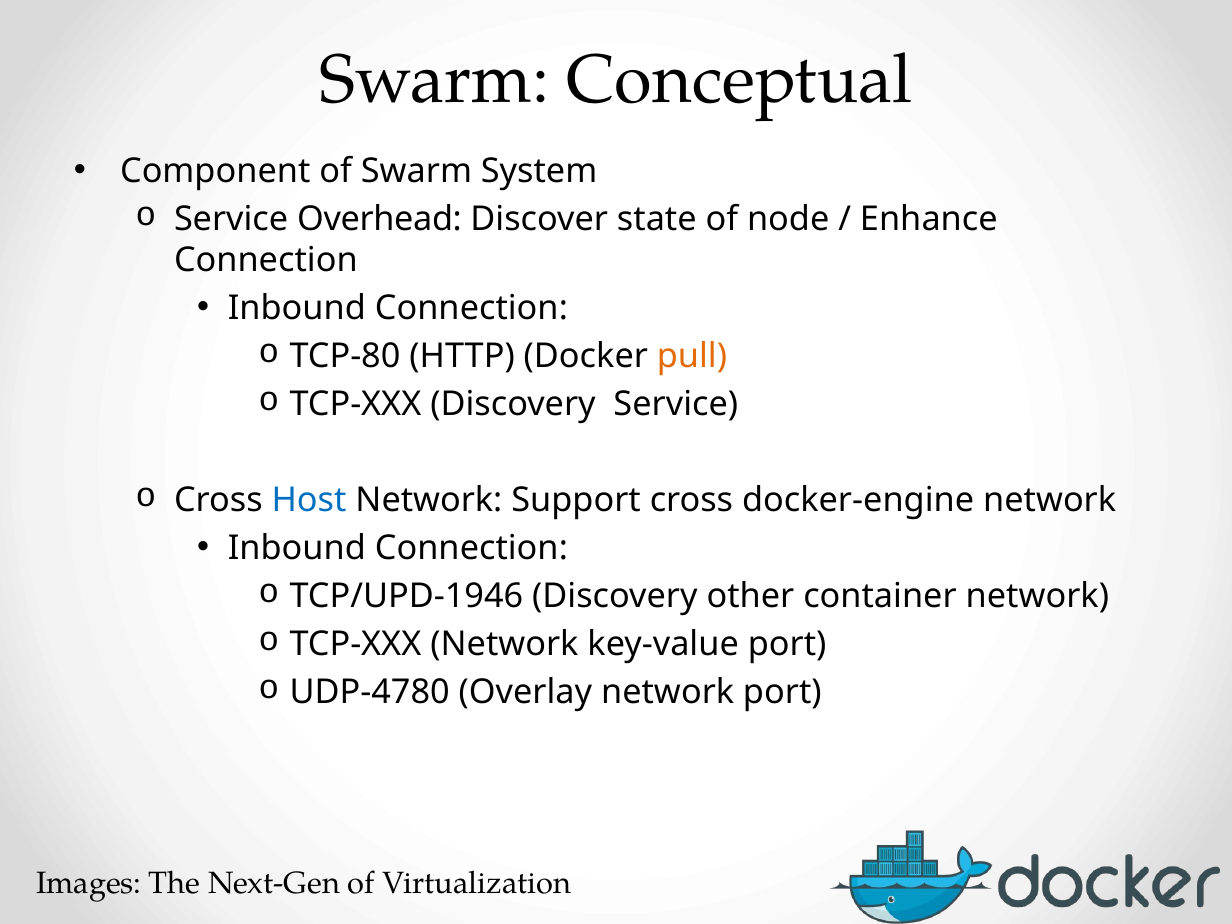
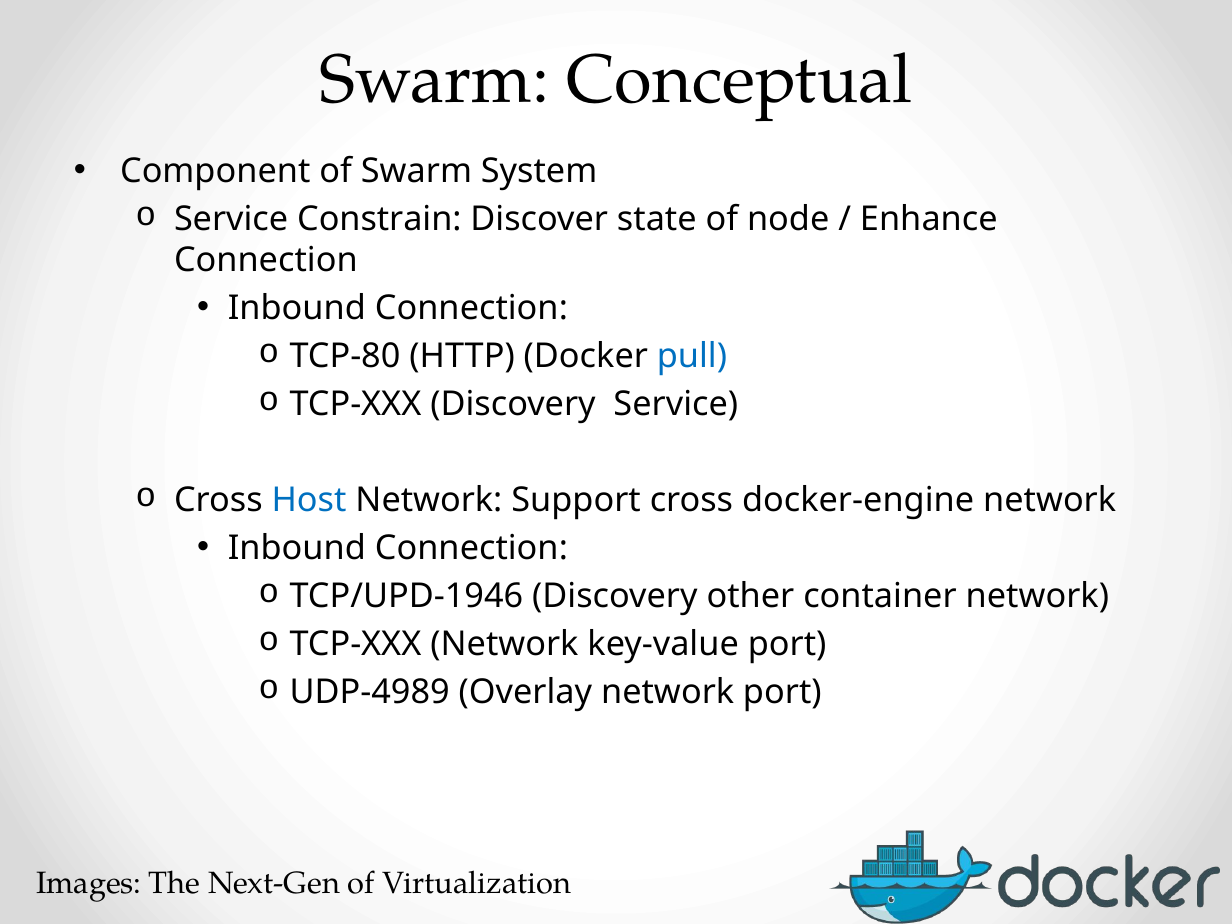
Overhead: Overhead -> Constrain
pull colour: orange -> blue
UDP-4780: UDP-4780 -> UDP-4989
